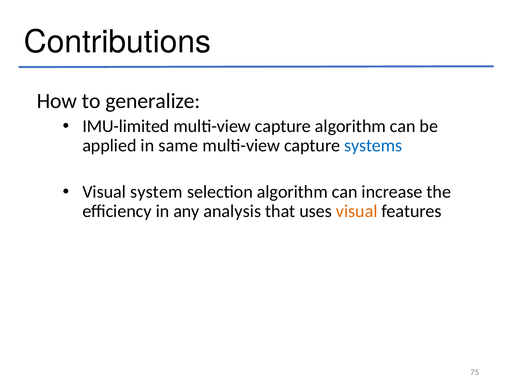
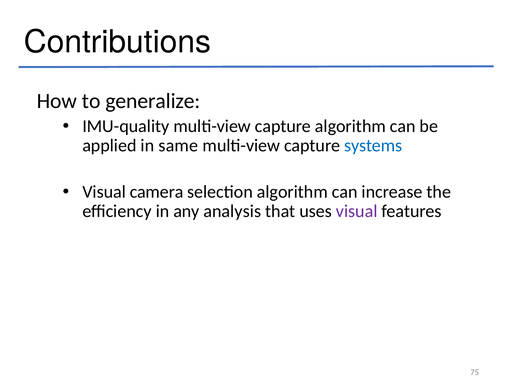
IMU-limited: IMU-limited -> IMU-quality
system: system -> camera
visual at (357, 211) colour: orange -> purple
